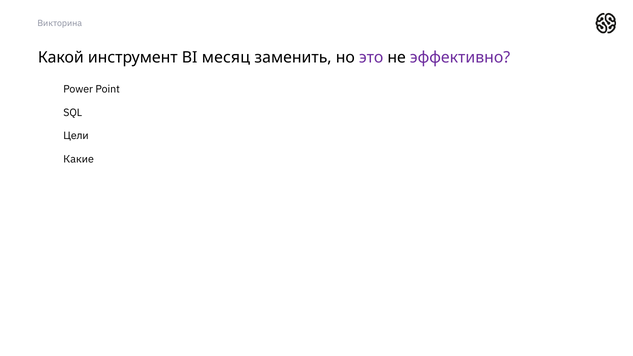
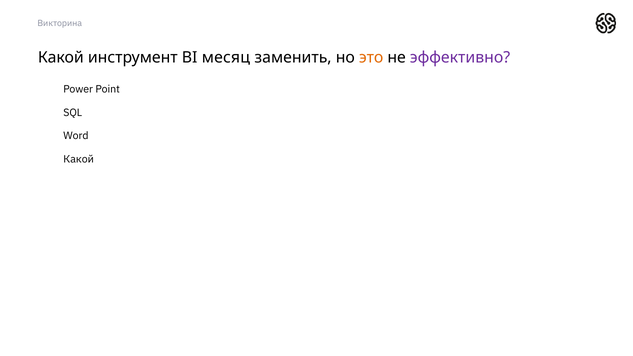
это colour: purple -> orange
Цели: Цели -> Word
Какие at (79, 159): Какие -> Какой
